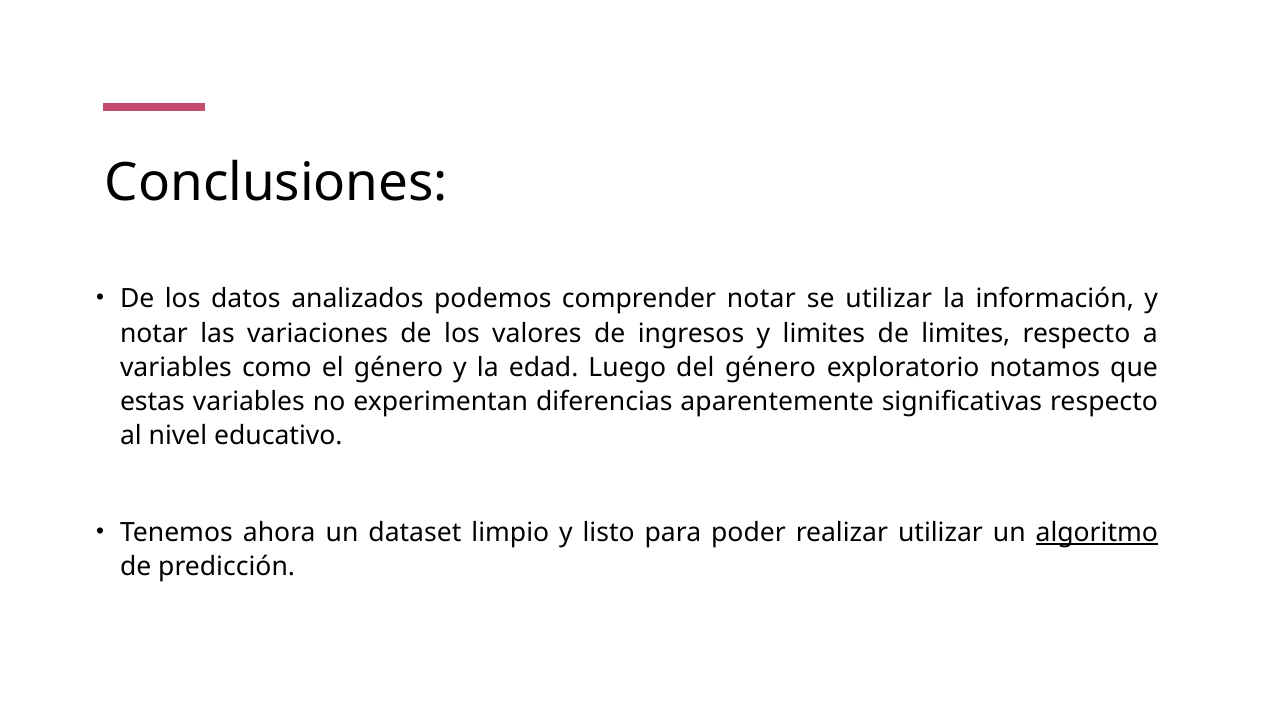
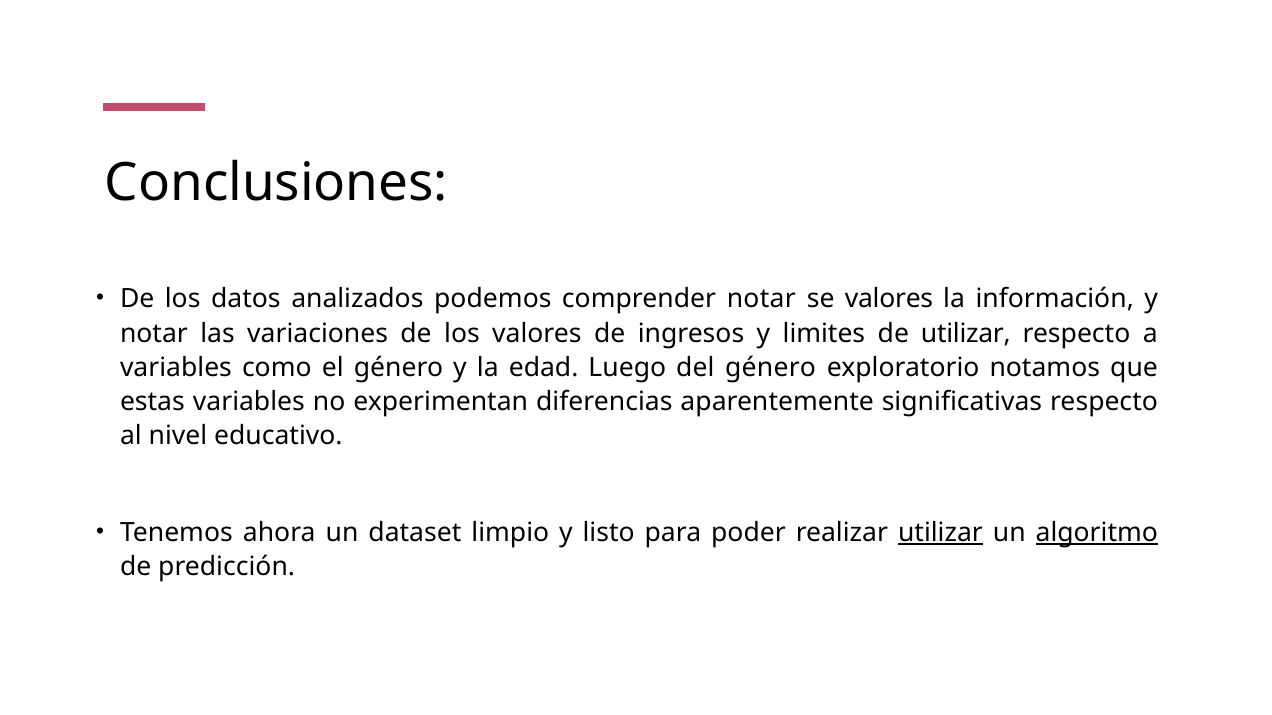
se utilizar: utilizar -> valores
de limites: limites -> utilizar
utilizar at (940, 533) underline: none -> present
